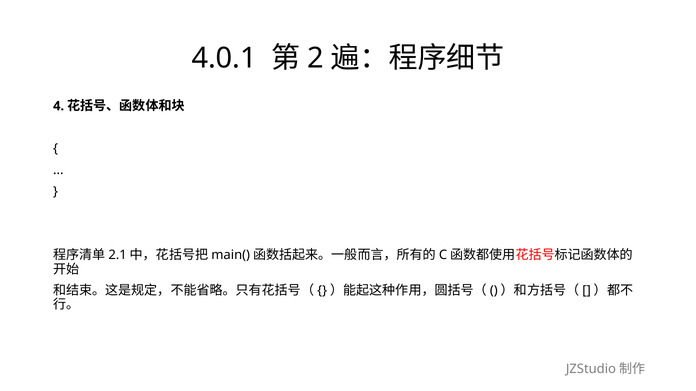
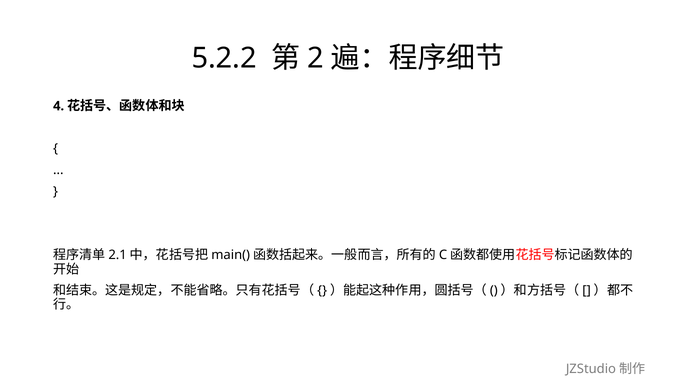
4.0.1: 4.0.1 -> 5.2.2
